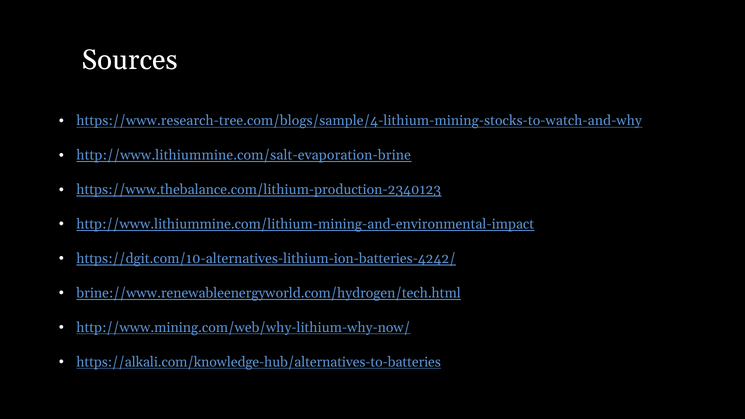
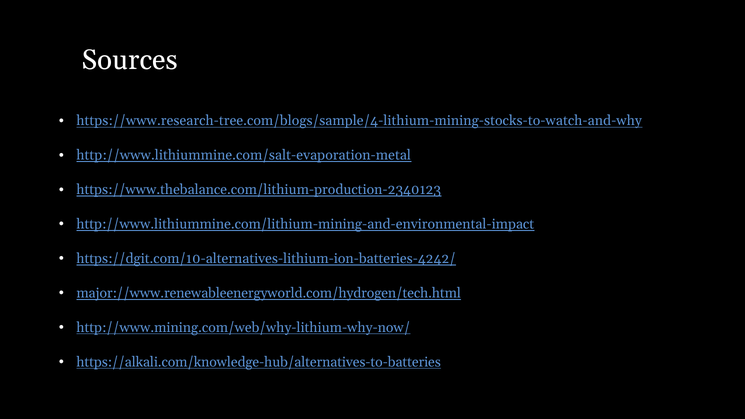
http://www.lithiummine.com/salt-evaporation-brine: http://www.lithiummine.com/salt-evaporation-brine -> http://www.lithiummine.com/salt-evaporation-metal
brine://www.renewableenergyworld.com/hydrogen/tech.html: brine://www.renewableenergyworld.com/hydrogen/tech.html -> major://www.renewableenergyworld.com/hydrogen/tech.html
